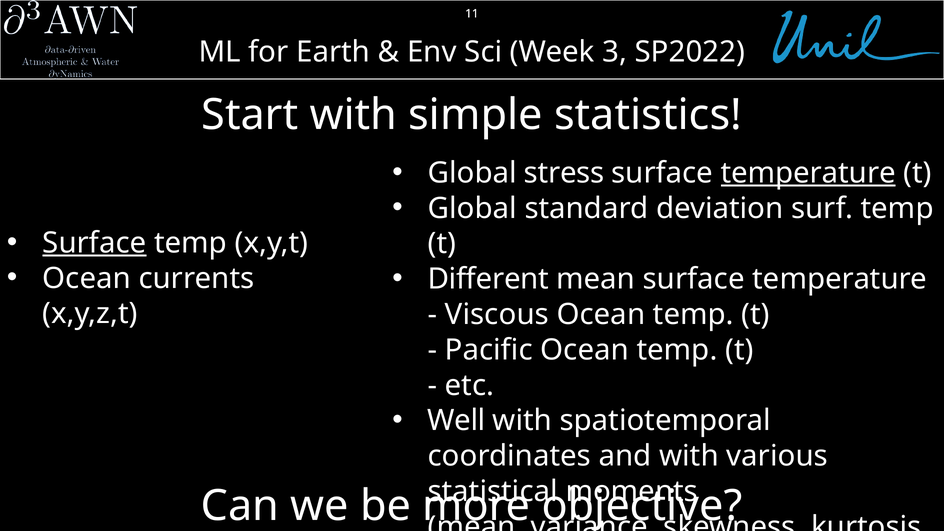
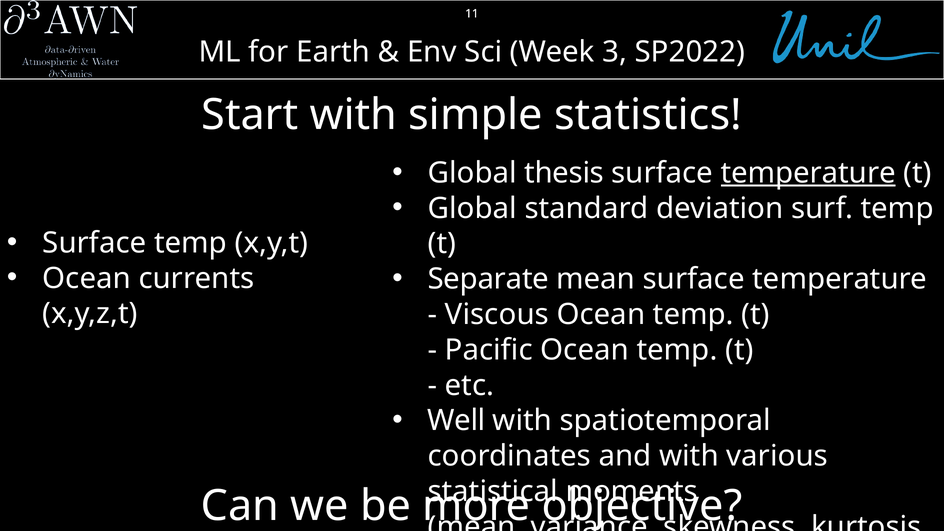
stress: stress -> thesis
Surface at (94, 243) underline: present -> none
Different: Different -> Separate
